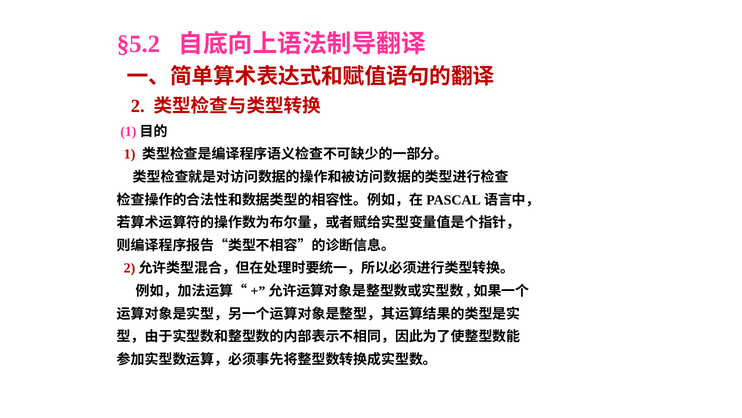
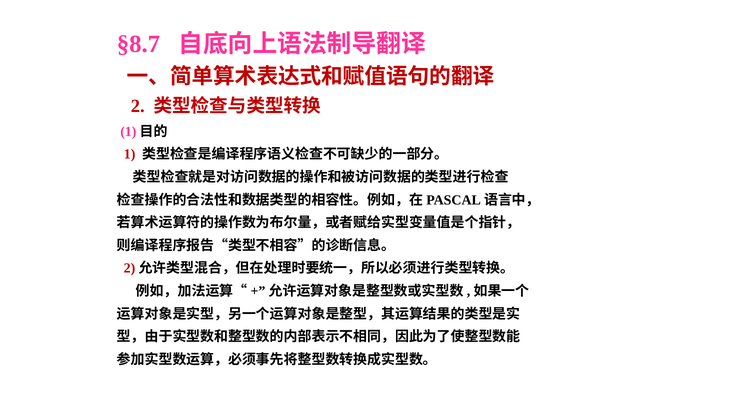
§5.2: §5.2 -> §8.7
